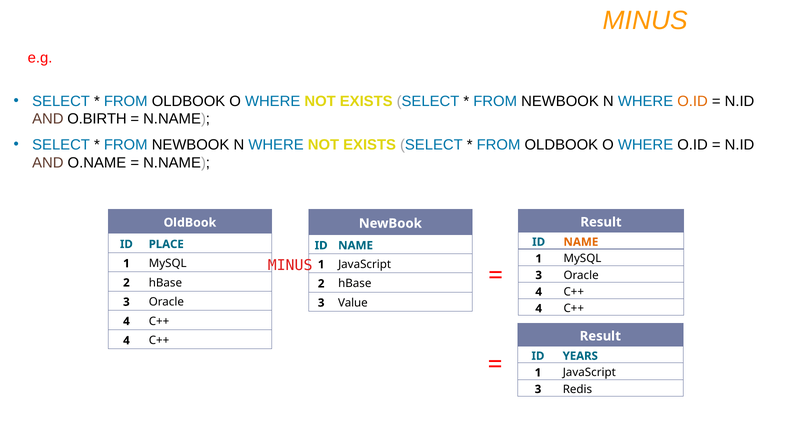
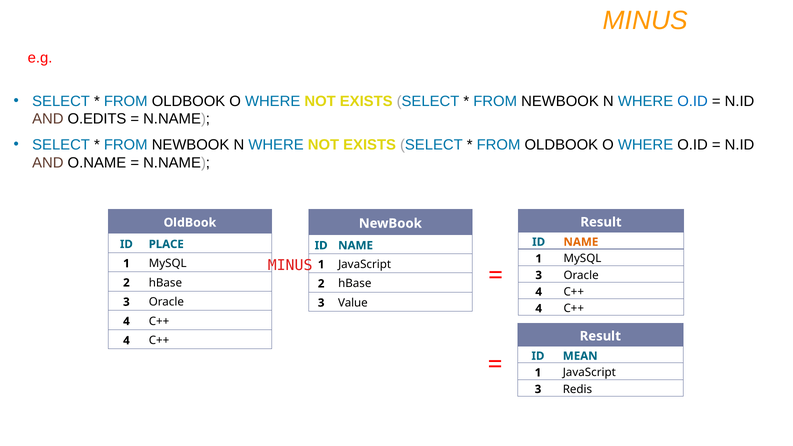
O.ID at (693, 101) colour: orange -> blue
O.BIRTH: O.BIRTH -> O.EDITS
YEARS: YEARS -> MEAN
